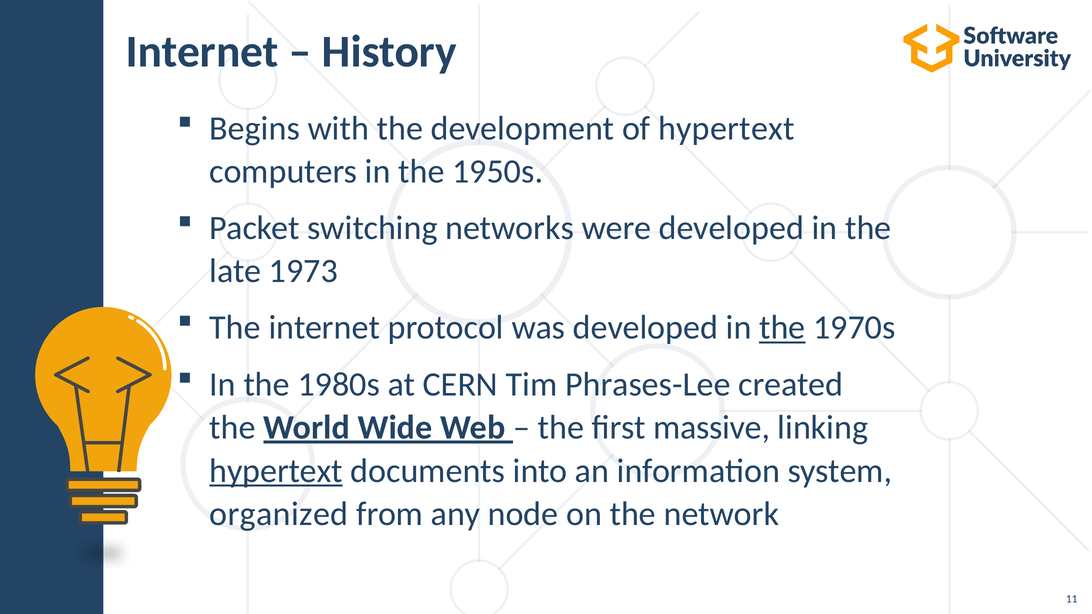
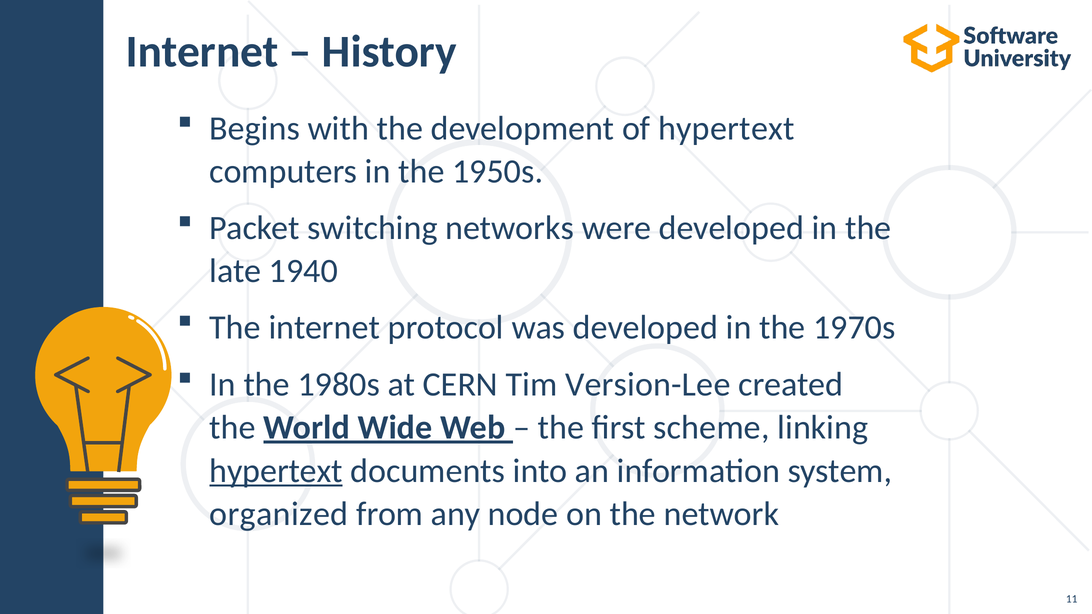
1973: 1973 -> 1940
the at (782, 328) underline: present -> none
Phrases-Lee: Phrases-Lee -> Version-Lee
massive: massive -> scheme
